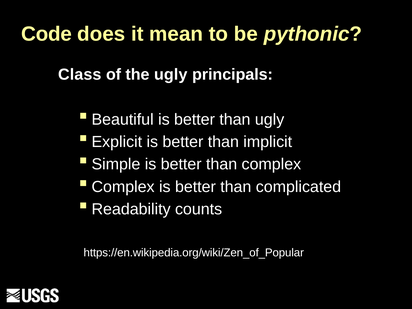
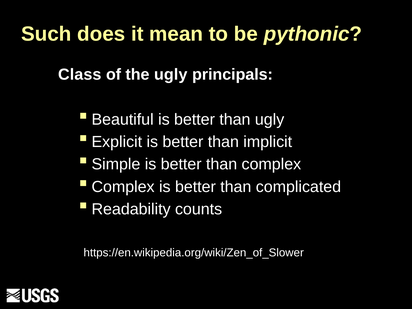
Code: Code -> Such
https://en.wikipedia.org/wiki/Zen_of_Popular: https://en.wikipedia.org/wiki/Zen_of_Popular -> https://en.wikipedia.org/wiki/Zen_of_Slower
